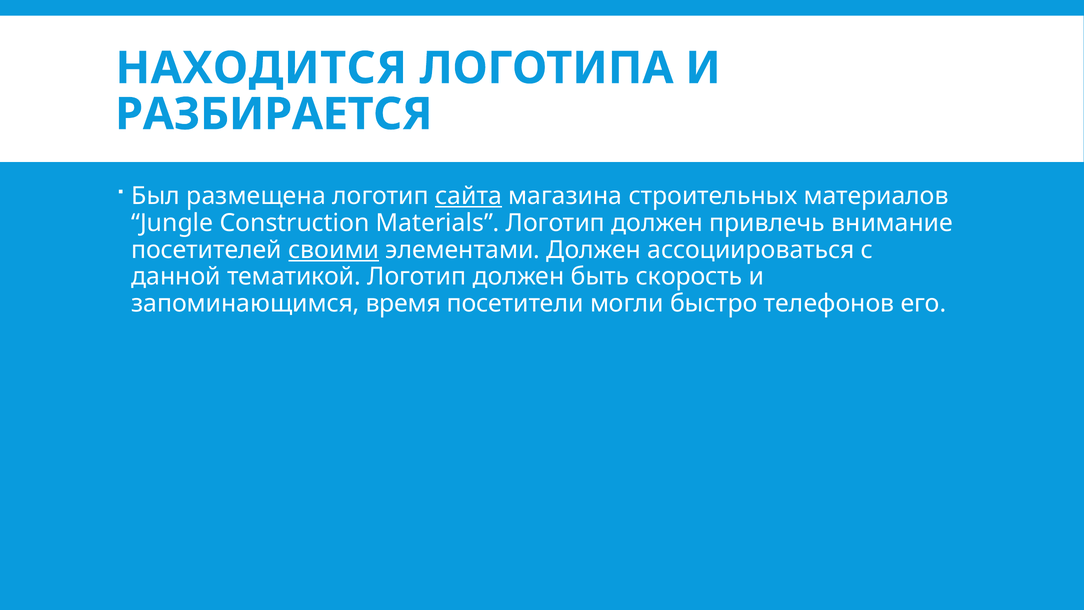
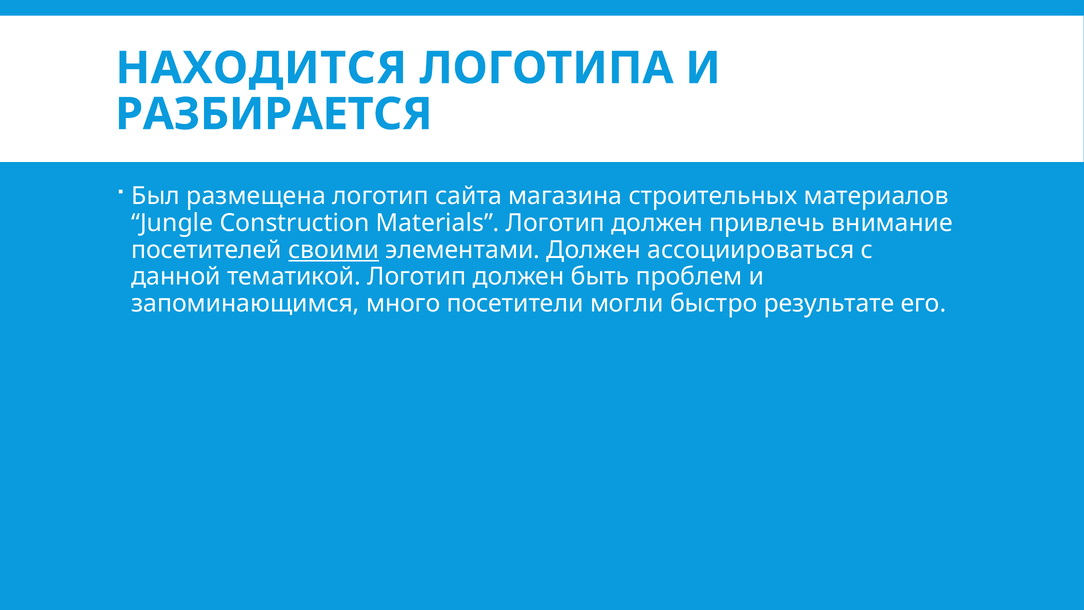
сайта underline: present -> none
скорость: скорость -> проблем
время: время -> много
телефонов: телефонов -> результате
